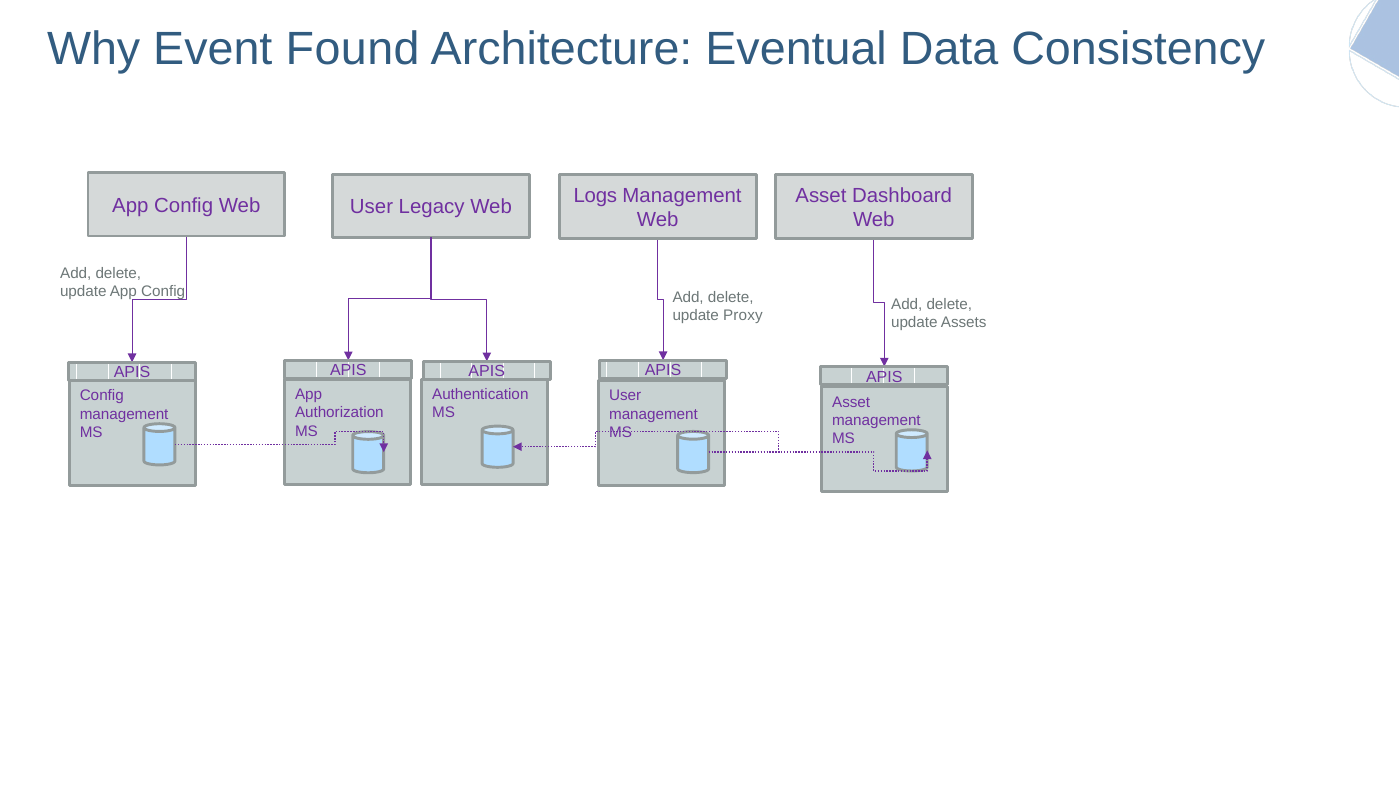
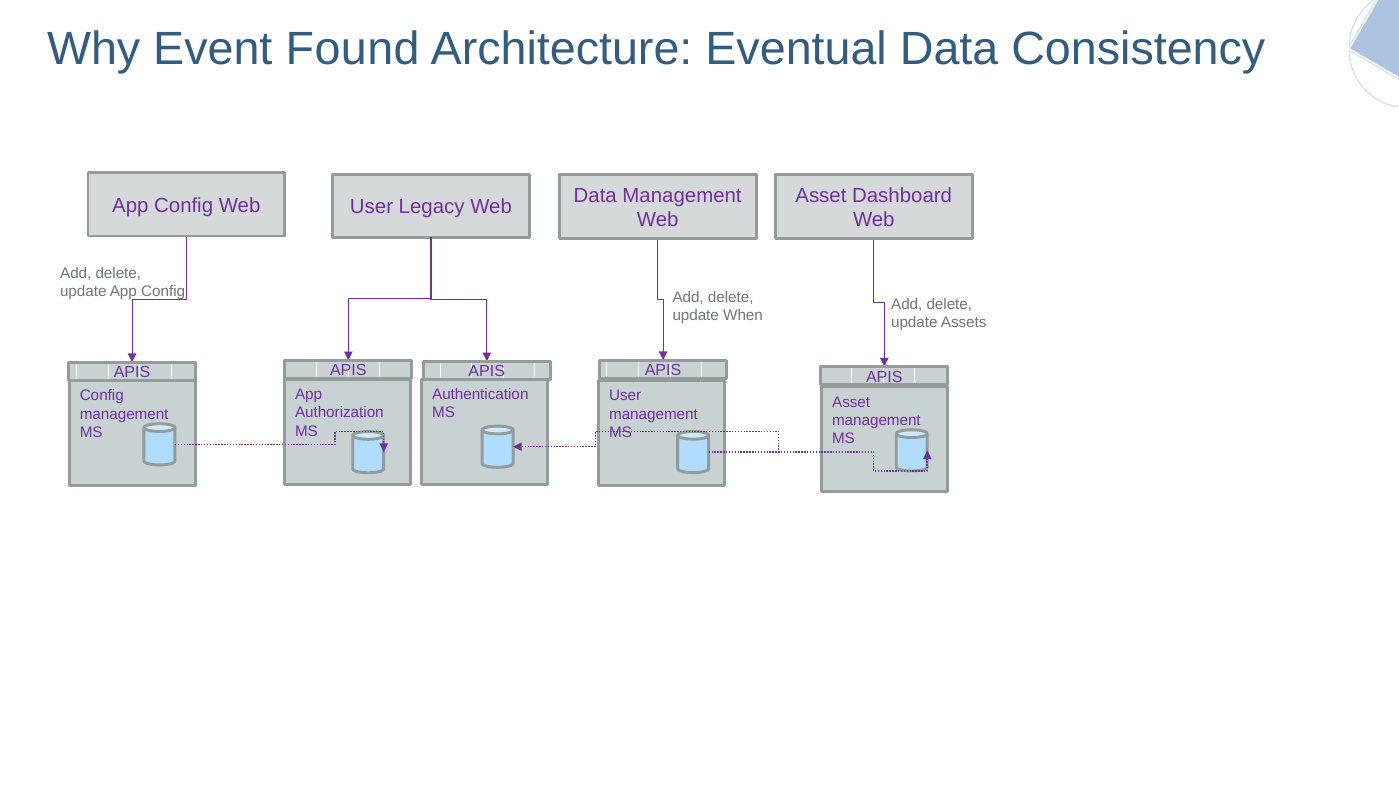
Logs at (595, 196): Logs -> Data
Proxy: Proxy -> When
